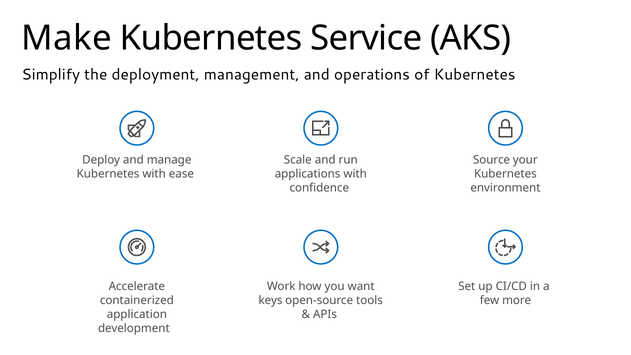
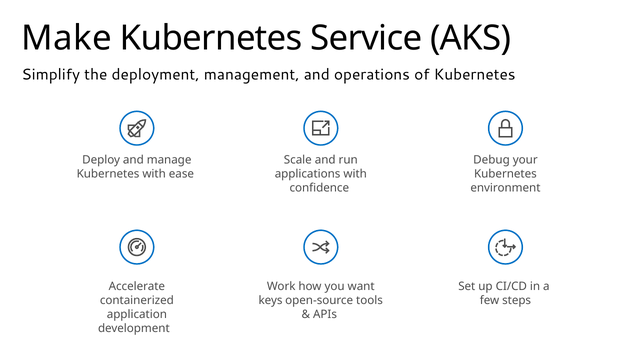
Source: Source -> Debug
more: more -> steps
